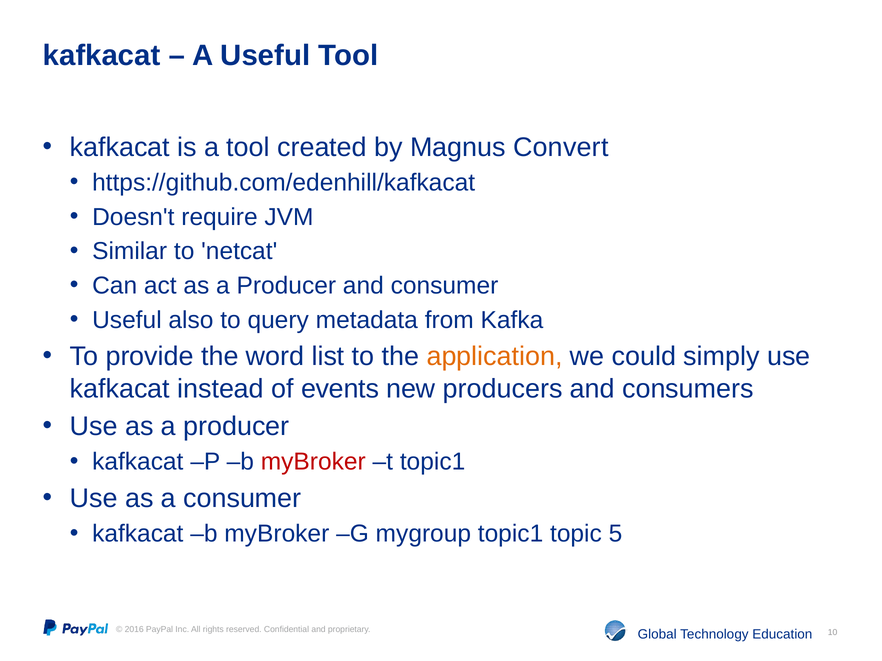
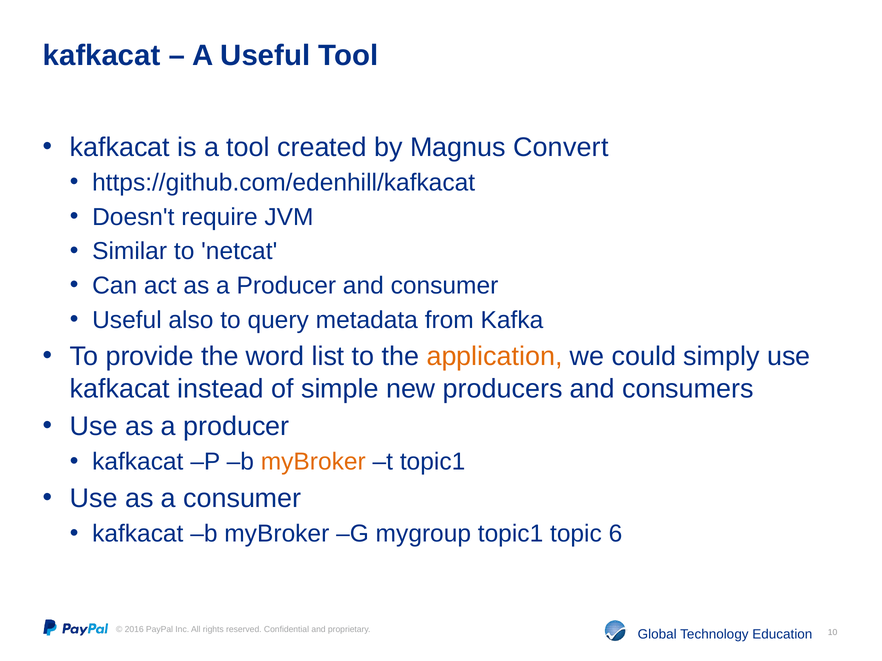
events: events -> simple
myBroker at (313, 462) colour: red -> orange
5: 5 -> 6
